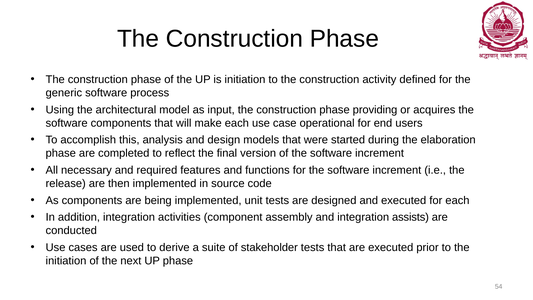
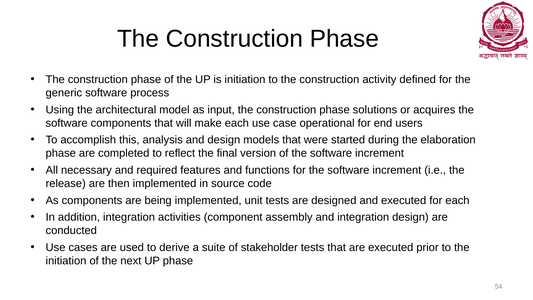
providing: providing -> solutions
integration assists: assists -> design
